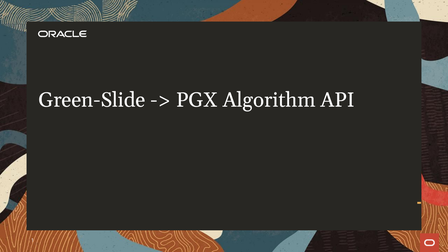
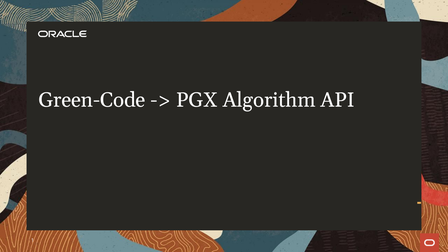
Green-Slide: Green-Slide -> Green-Code
